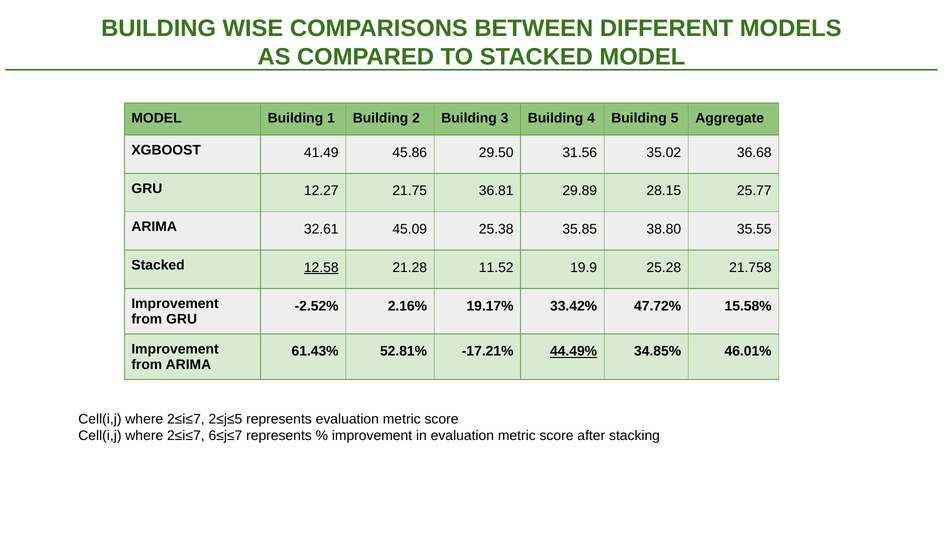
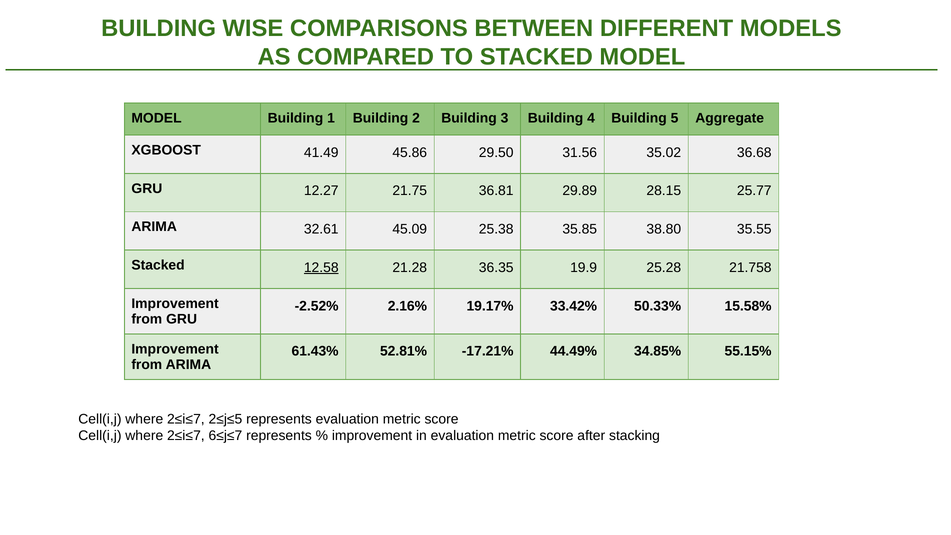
11.52: 11.52 -> 36.35
47.72%: 47.72% -> 50.33%
44.49% underline: present -> none
46.01%: 46.01% -> 55.15%
